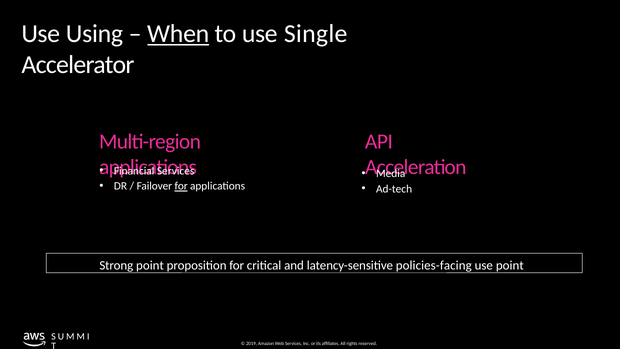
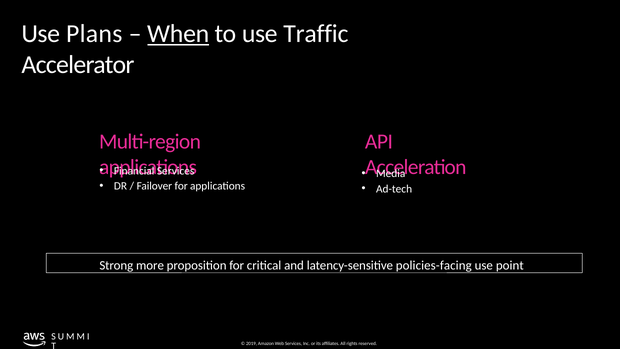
Using: Using -> Plans
Single: Single -> Traffic
for at (181, 186) underline: present -> none
Strong point: point -> more
